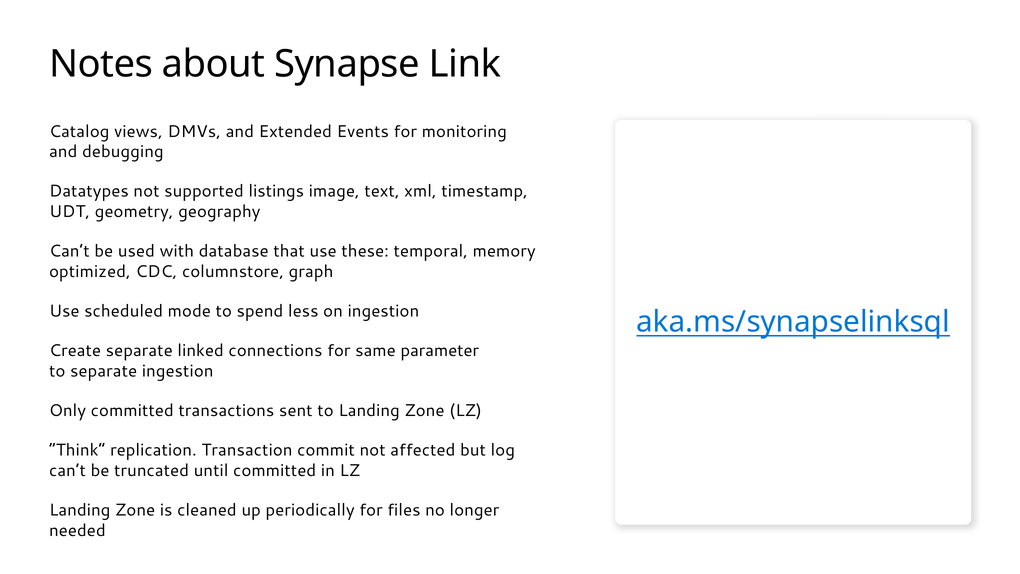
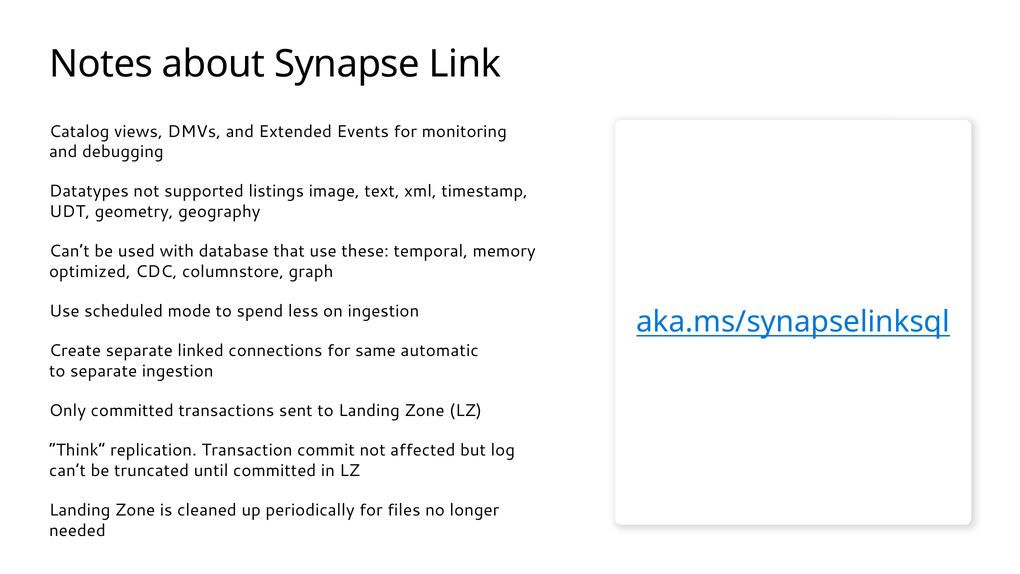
parameter: parameter -> automatic
